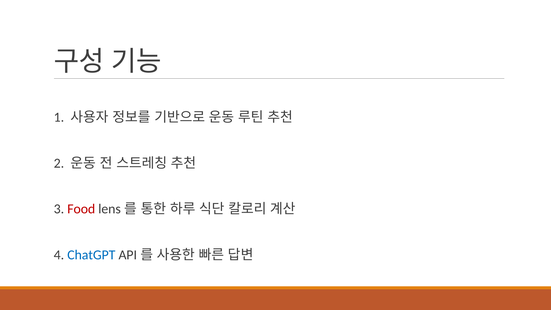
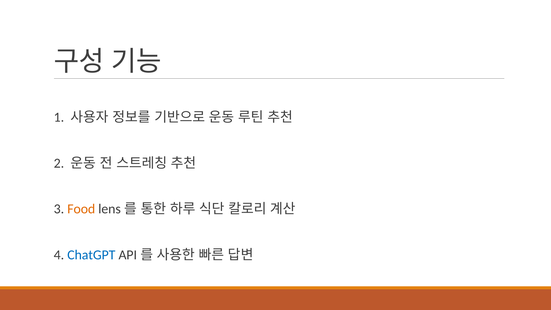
Food colour: red -> orange
